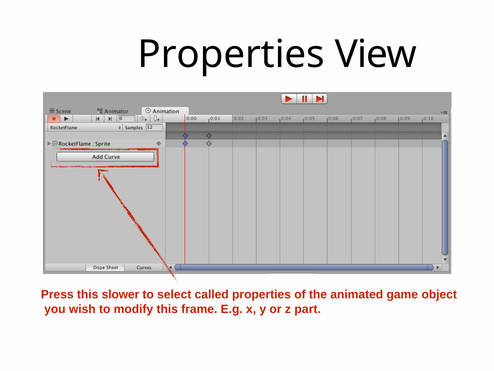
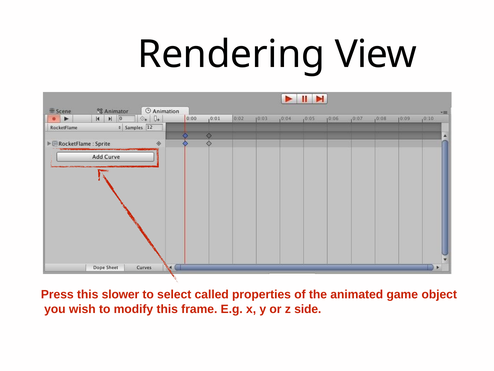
Properties at (231, 54): Properties -> Rendering
part: part -> side
